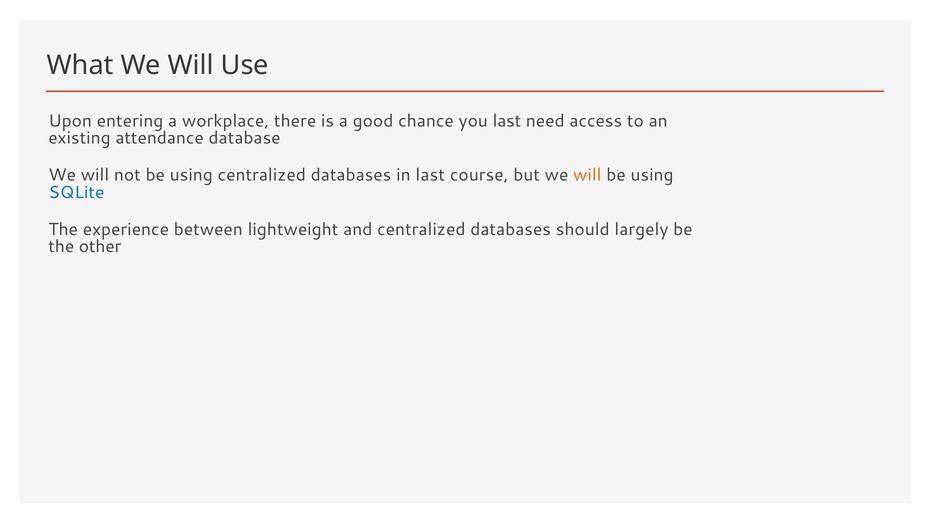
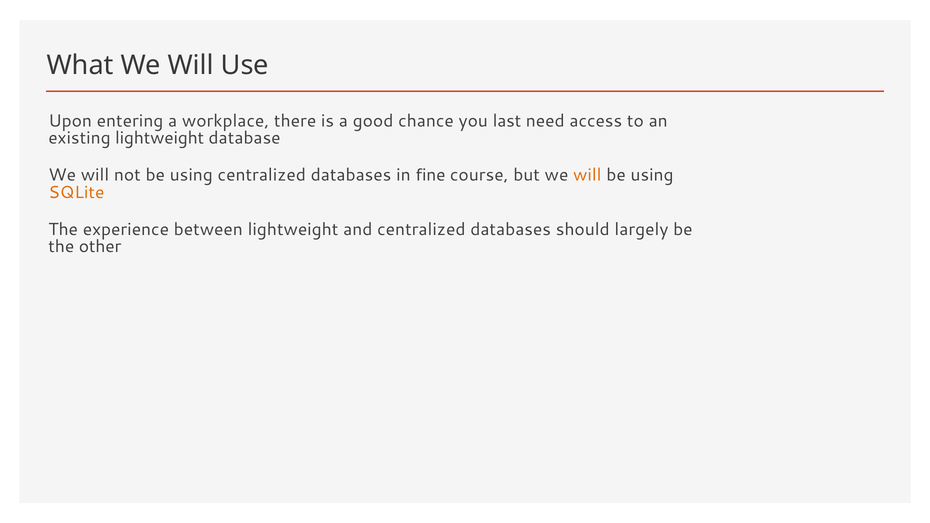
existing attendance: attendance -> lightweight
in last: last -> fine
SQLite colour: blue -> orange
